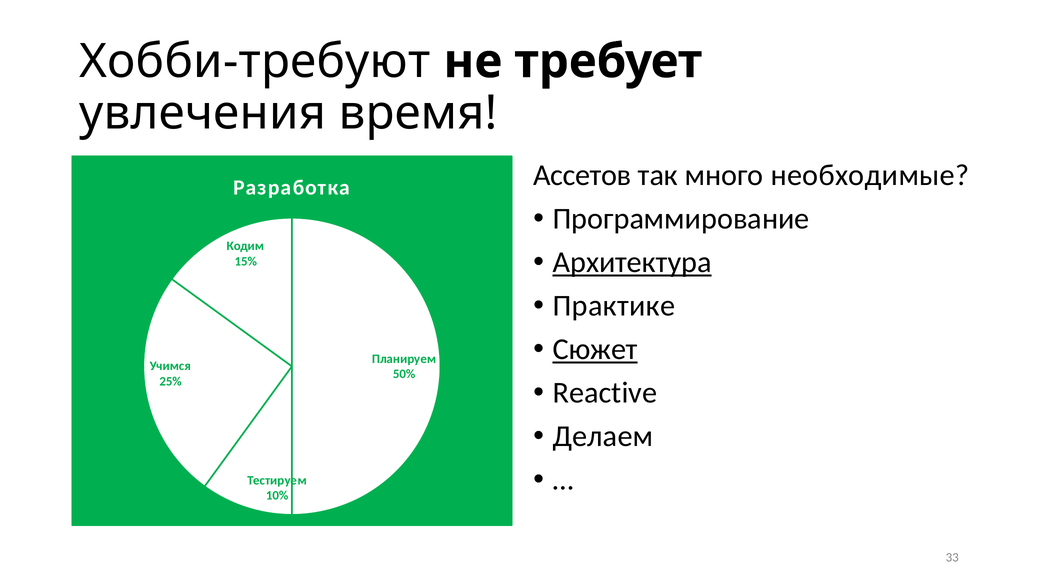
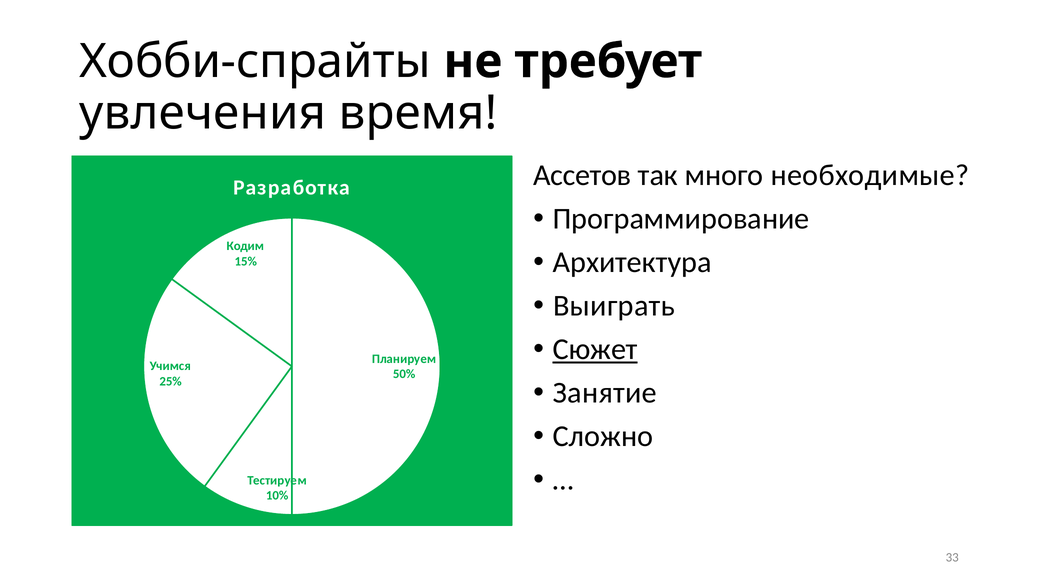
Хобби-требуют: Хобби-требуют -> Хобби-спрайты
Архитектура underline: present -> none
Практике: Практике -> Выиграть
Reactive: Reactive -> Занятие
Делаем: Делаем -> Сложно
